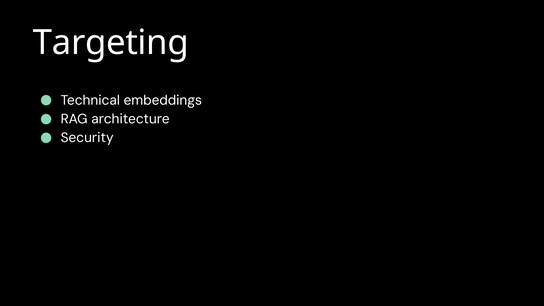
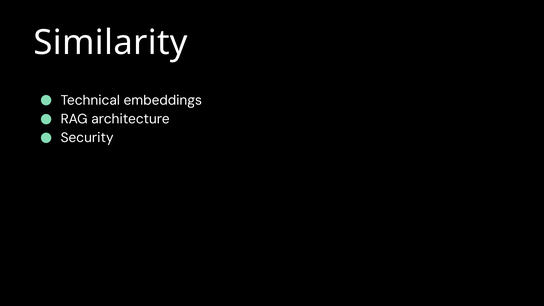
Targeting: Targeting -> Similarity
